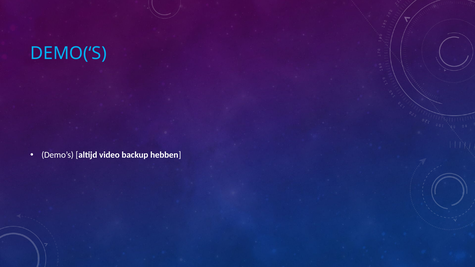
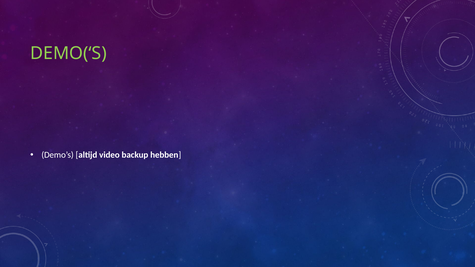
DEMO(‘S colour: light blue -> light green
